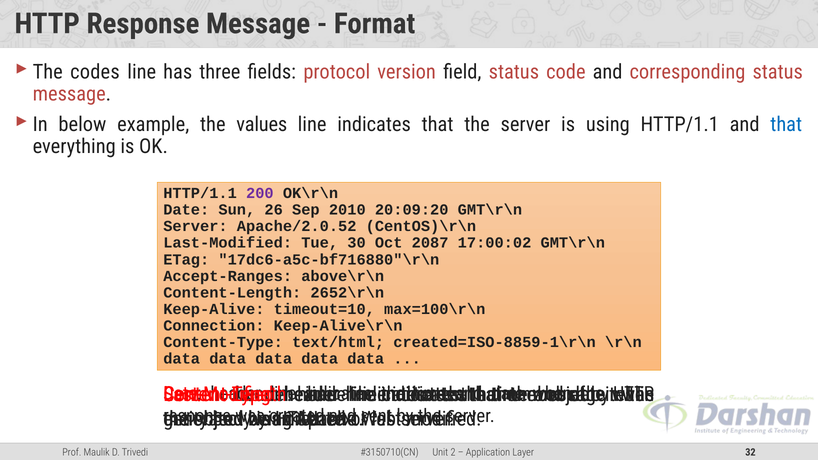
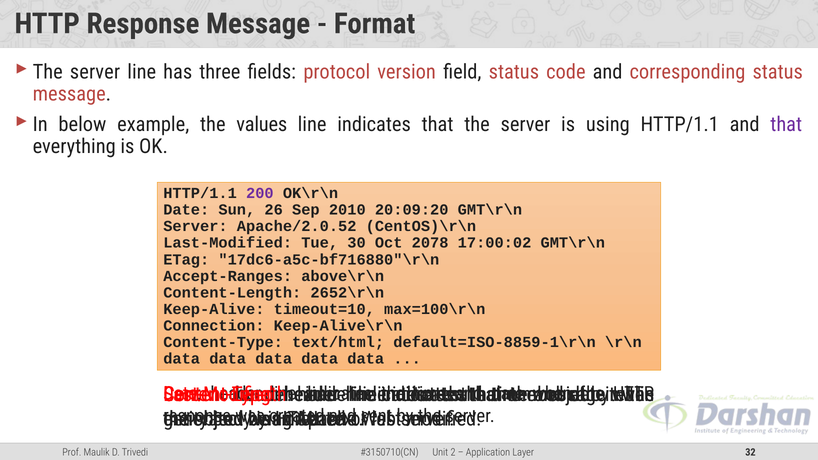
codes at (95, 72): codes -> server
that at (786, 125) colour: blue -> purple
2087: 2087 -> 2078
created=ISO-8859-1\r\n: created=ISO-8859-1\r\n -> default=ISO-8859-1\r\n
